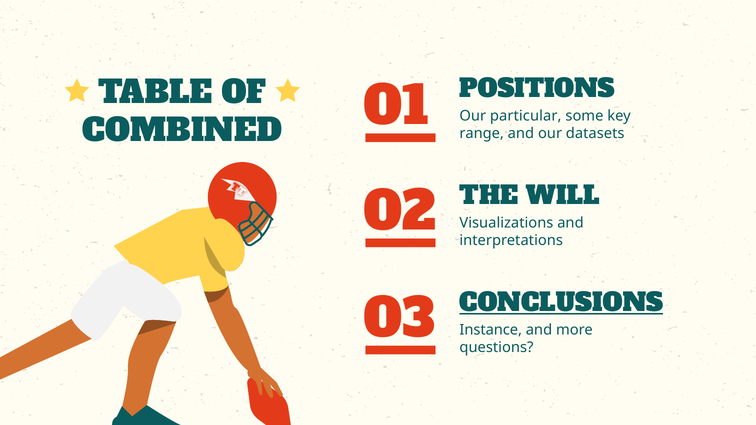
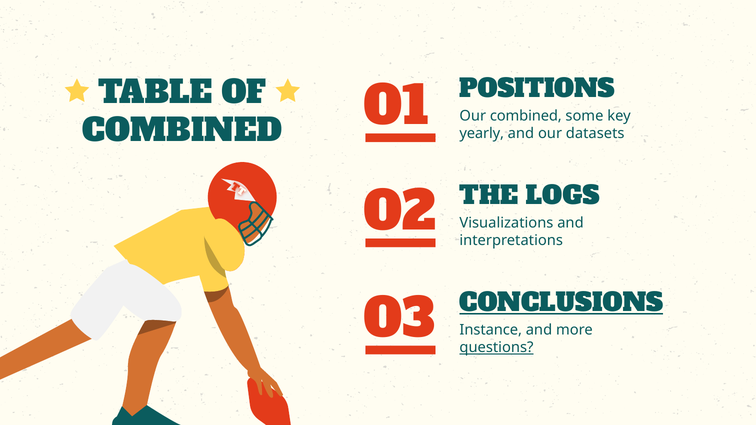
Our particular: particular -> combined
range: range -> yearly
WILL: WILL -> LOGS
questions underline: none -> present
